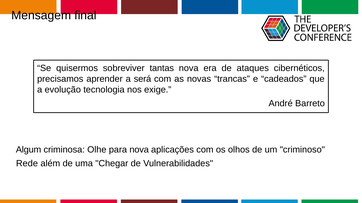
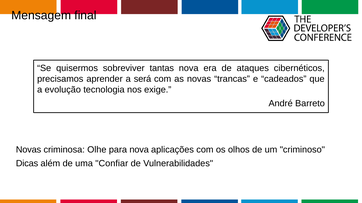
Algum at (29, 150): Algum -> Novas
Rede: Rede -> Dicas
Chegar: Chegar -> Confiar
